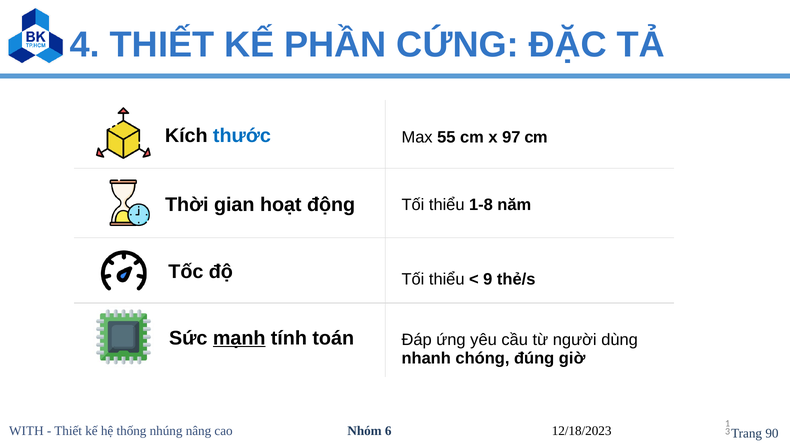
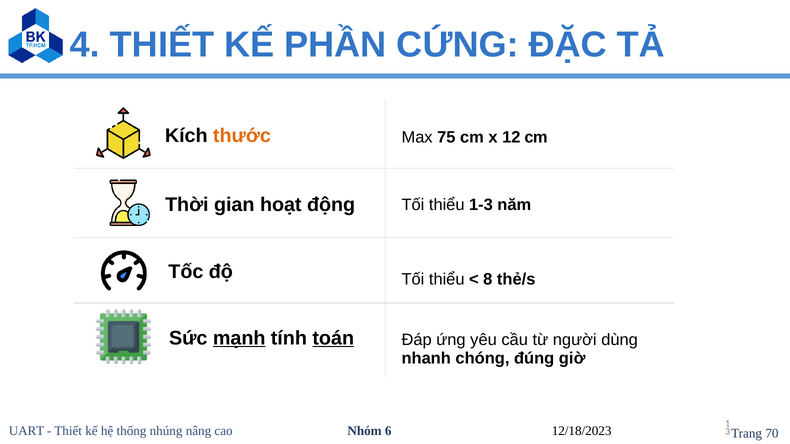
thước colour: blue -> orange
55: 55 -> 75
97: 97 -> 12
1-8: 1-8 -> 1-3
9: 9 -> 8
toán underline: none -> present
WITH: WITH -> UART
90: 90 -> 70
